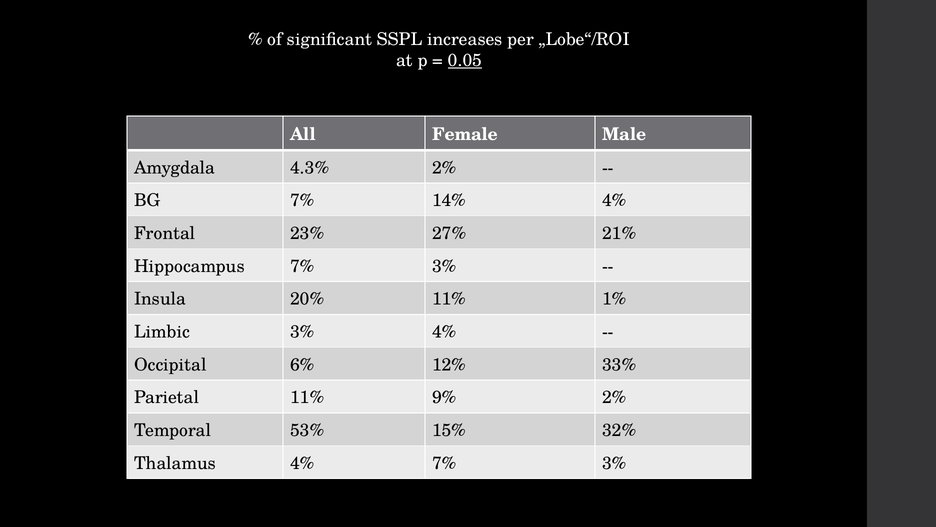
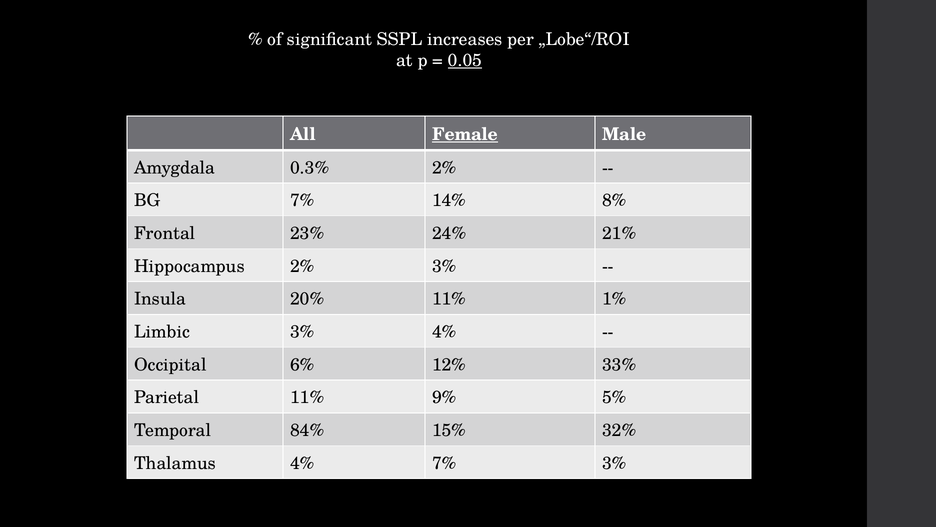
Female underline: none -> present
4.3%: 4.3% -> 0.3%
14% 4%: 4% -> 8%
27%: 27% -> 24%
Hippocampus 7%: 7% -> 2%
9% 2%: 2% -> 5%
53%: 53% -> 84%
